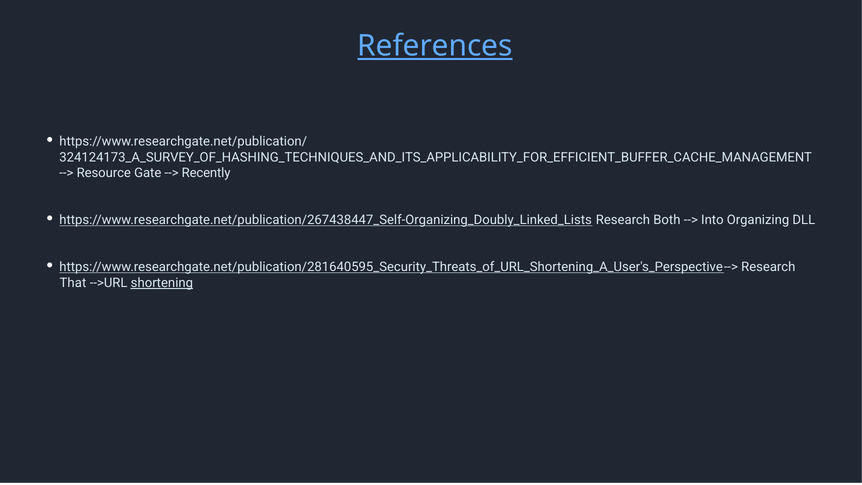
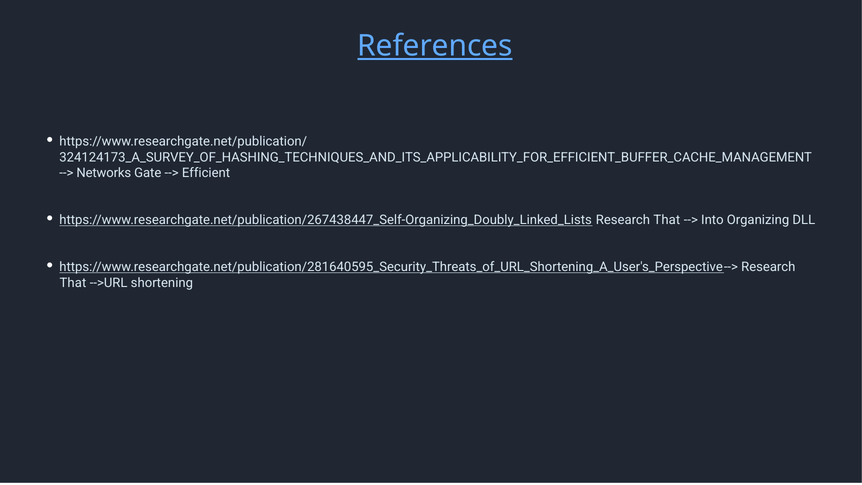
Resource: Resource -> Networks
Recently: Recently -> Efficient
https://www.researchgate.net/publication/267438447_Self-Organizing_Doubly_Linked_Lists Research Both: Both -> That
shortening underline: present -> none
